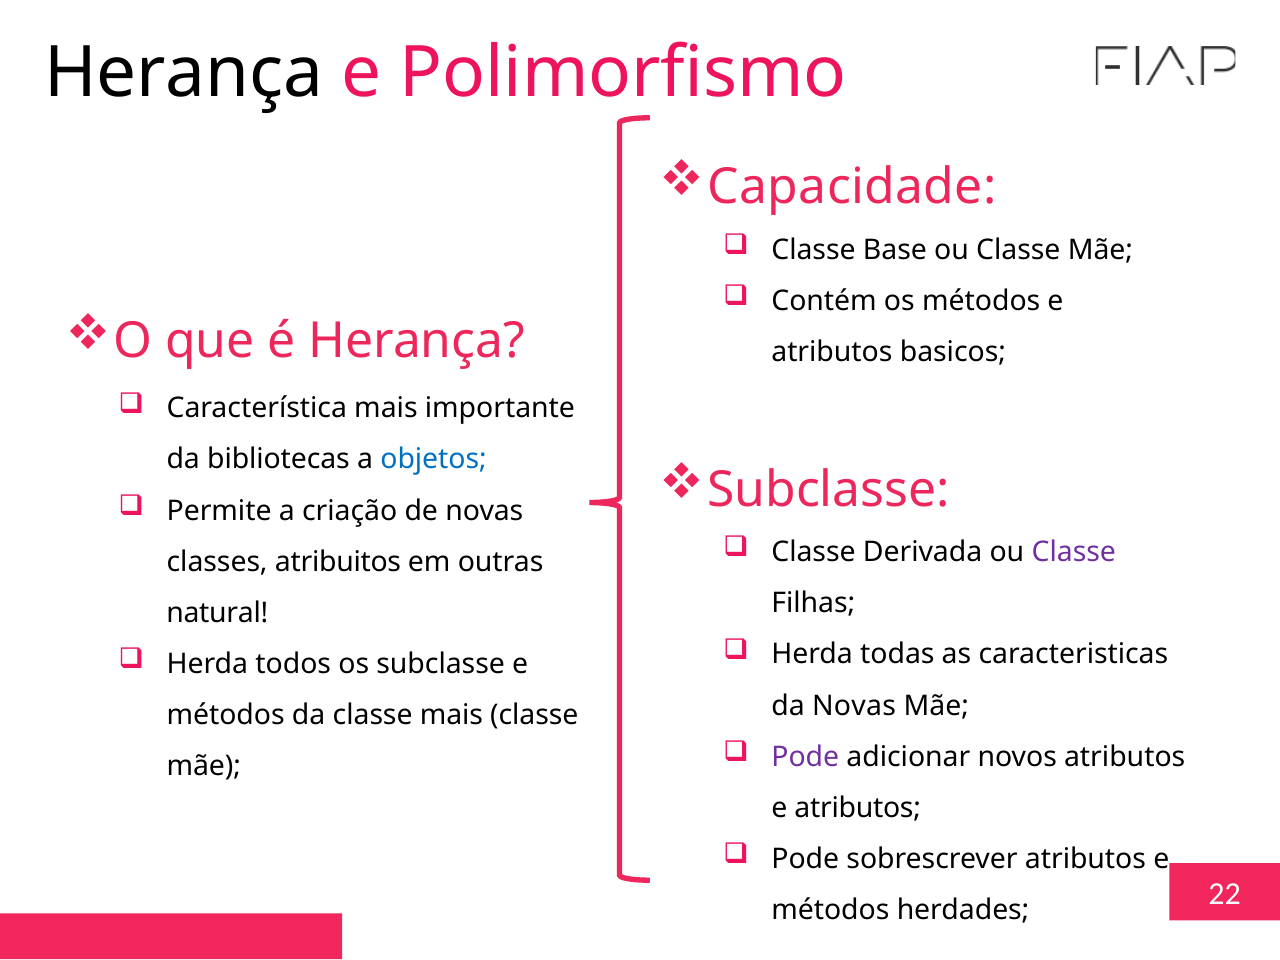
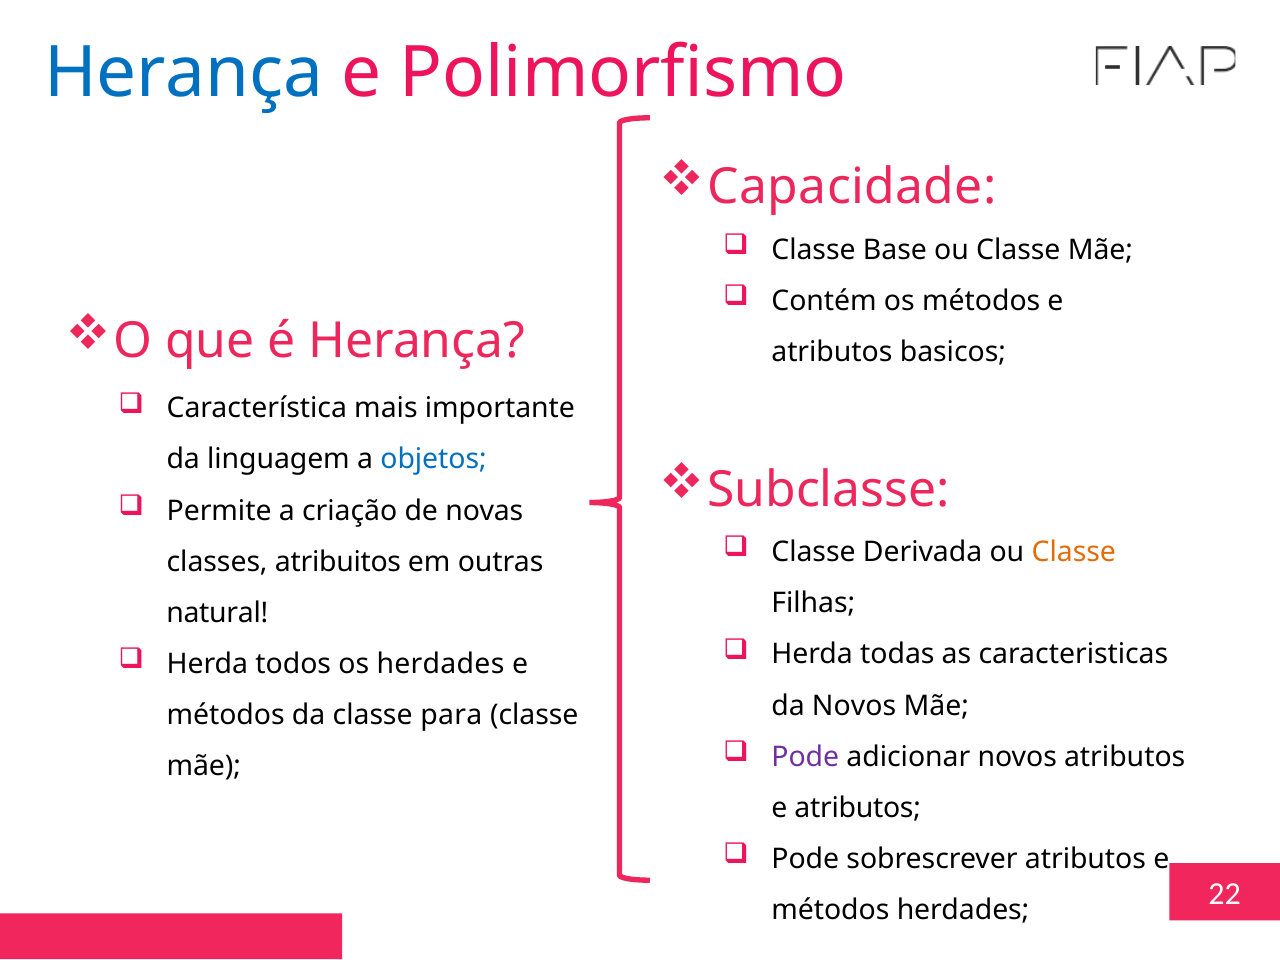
Herança at (184, 73) colour: black -> blue
bibliotecas: bibliotecas -> linguagem
Classe at (1074, 552) colour: purple -> orange
os subclasse: subclasse -> herdades
da Novas: Novas -> Novos
classe mais: mais -> para
